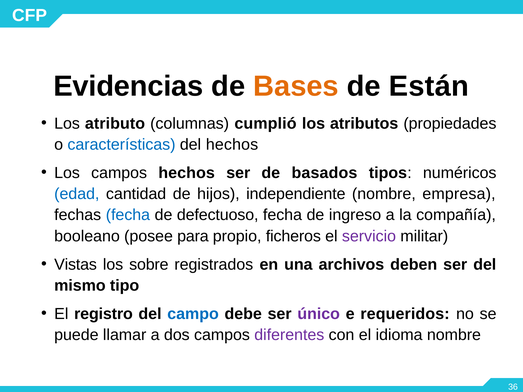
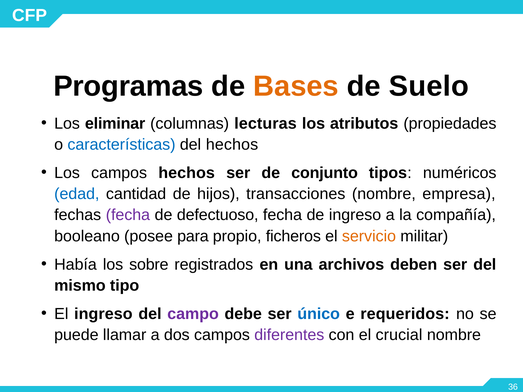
Evidencias: Evidencias -> Programas
Están: Están -> Suelo
atributo: atributo -> eliminar
cumplió: cumplió -> lecturas
basados: basados -> conjunto
independiente: independiente -> transacciones
fecha at (128, 215) colour: blue -> purple
servicio colour: purple -> orange
Vistas: Vistas -> Había
El registro: registro -> ingreso
campo colour: blue -> purple
único colour: purple -> blue
idioma: idioma -> crucial
